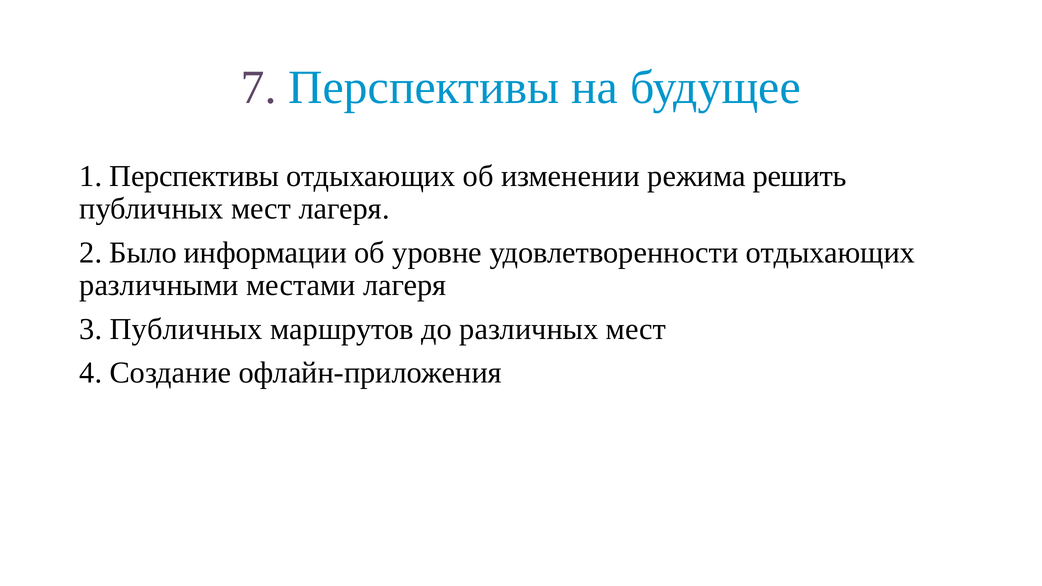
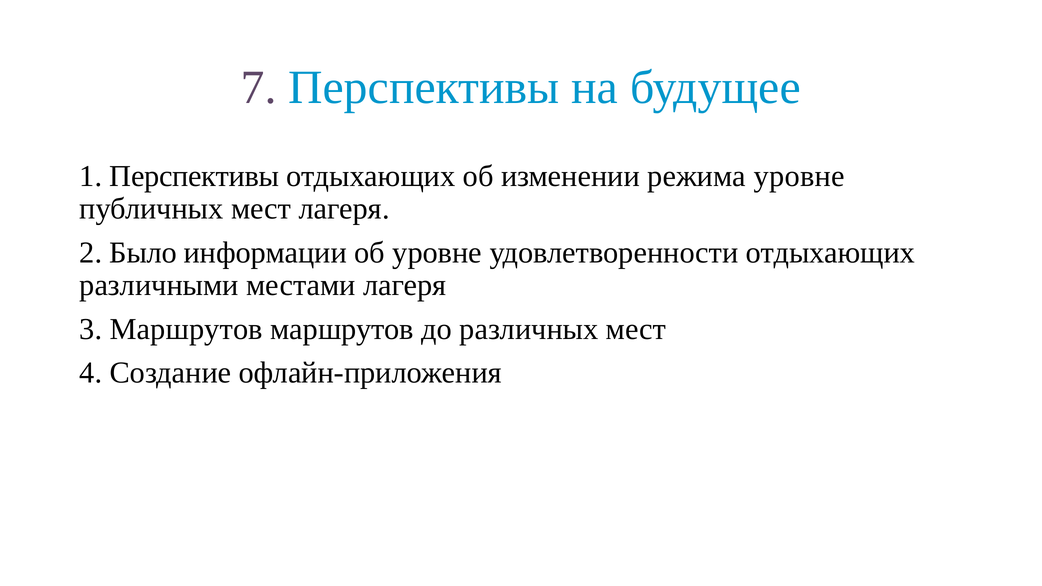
режима решить: решить -> уровне
3 Публичных: Публичных -> Маршрутов
